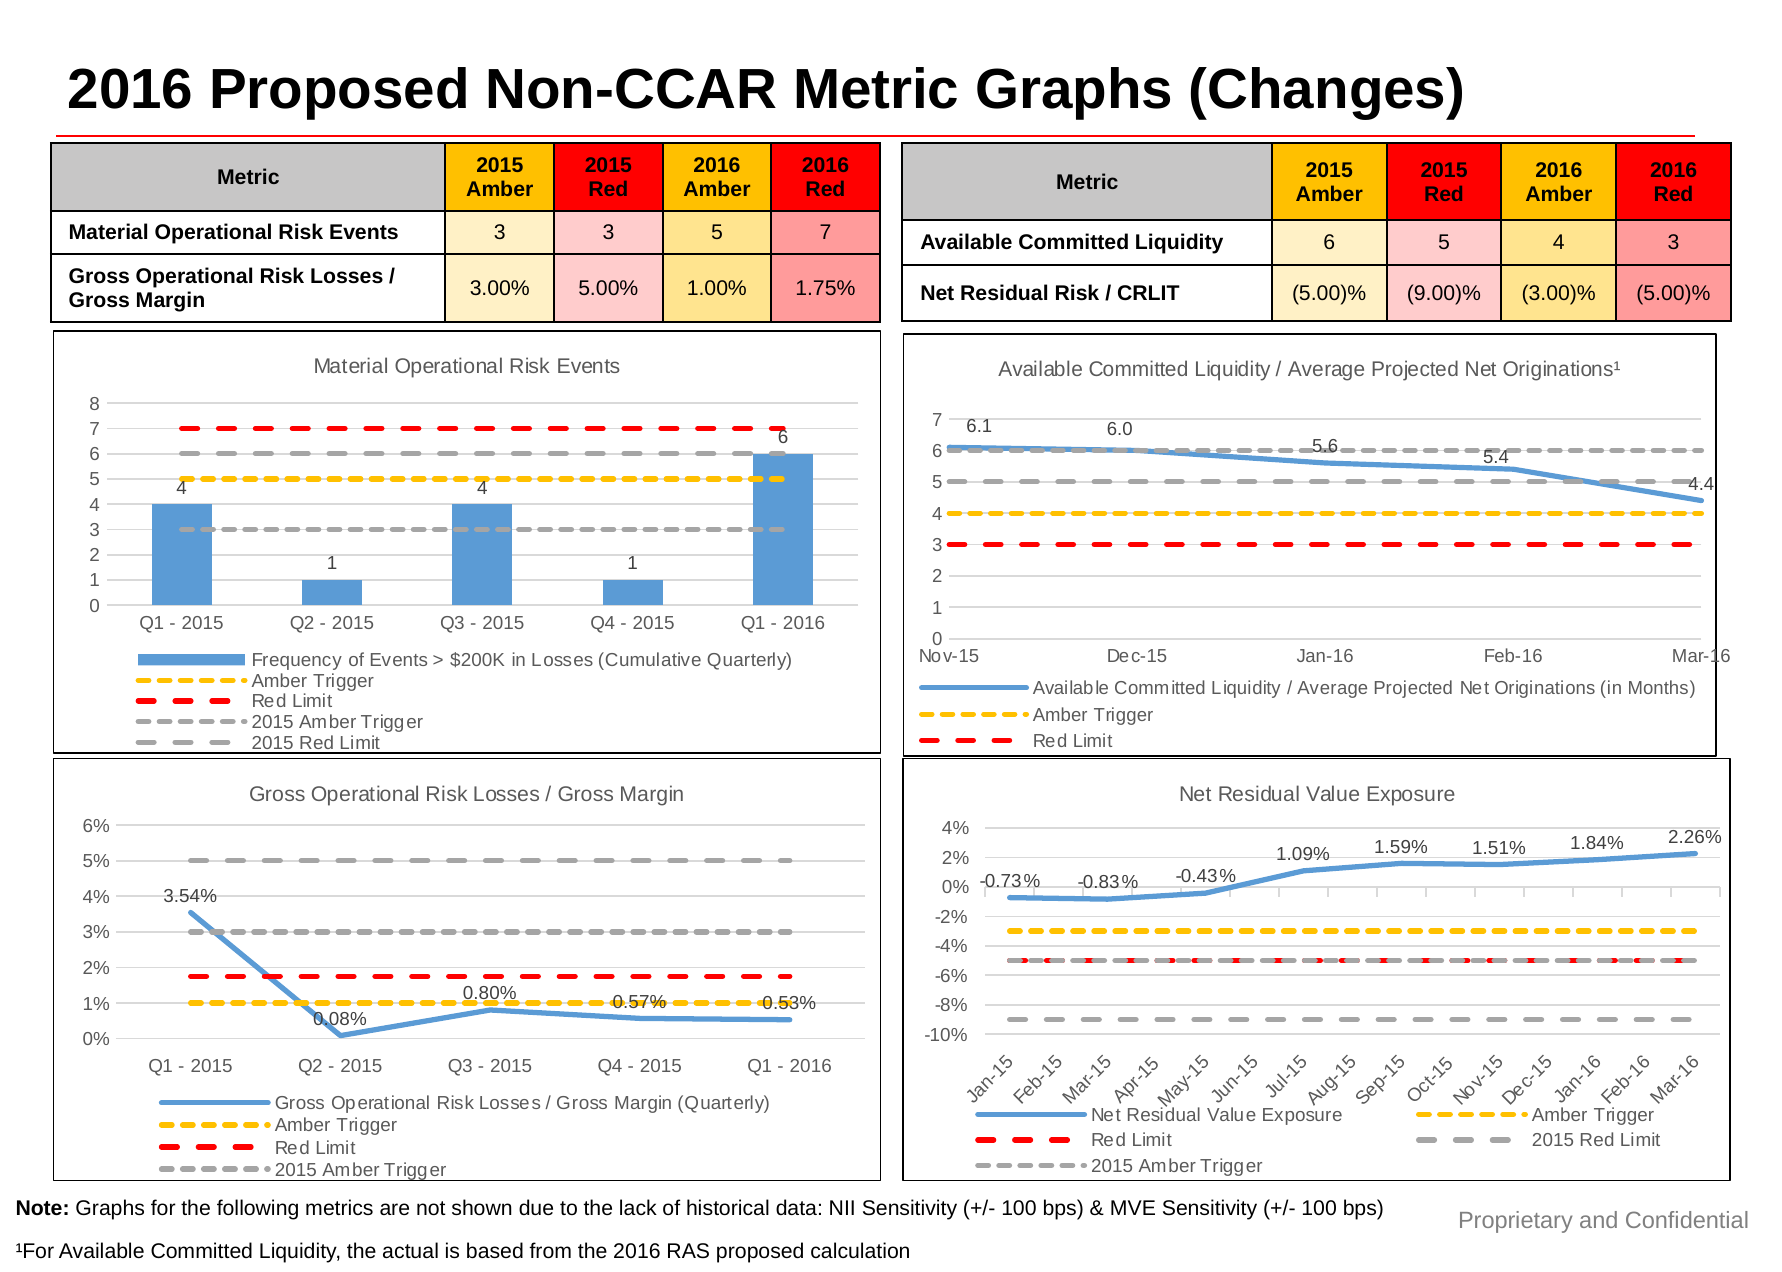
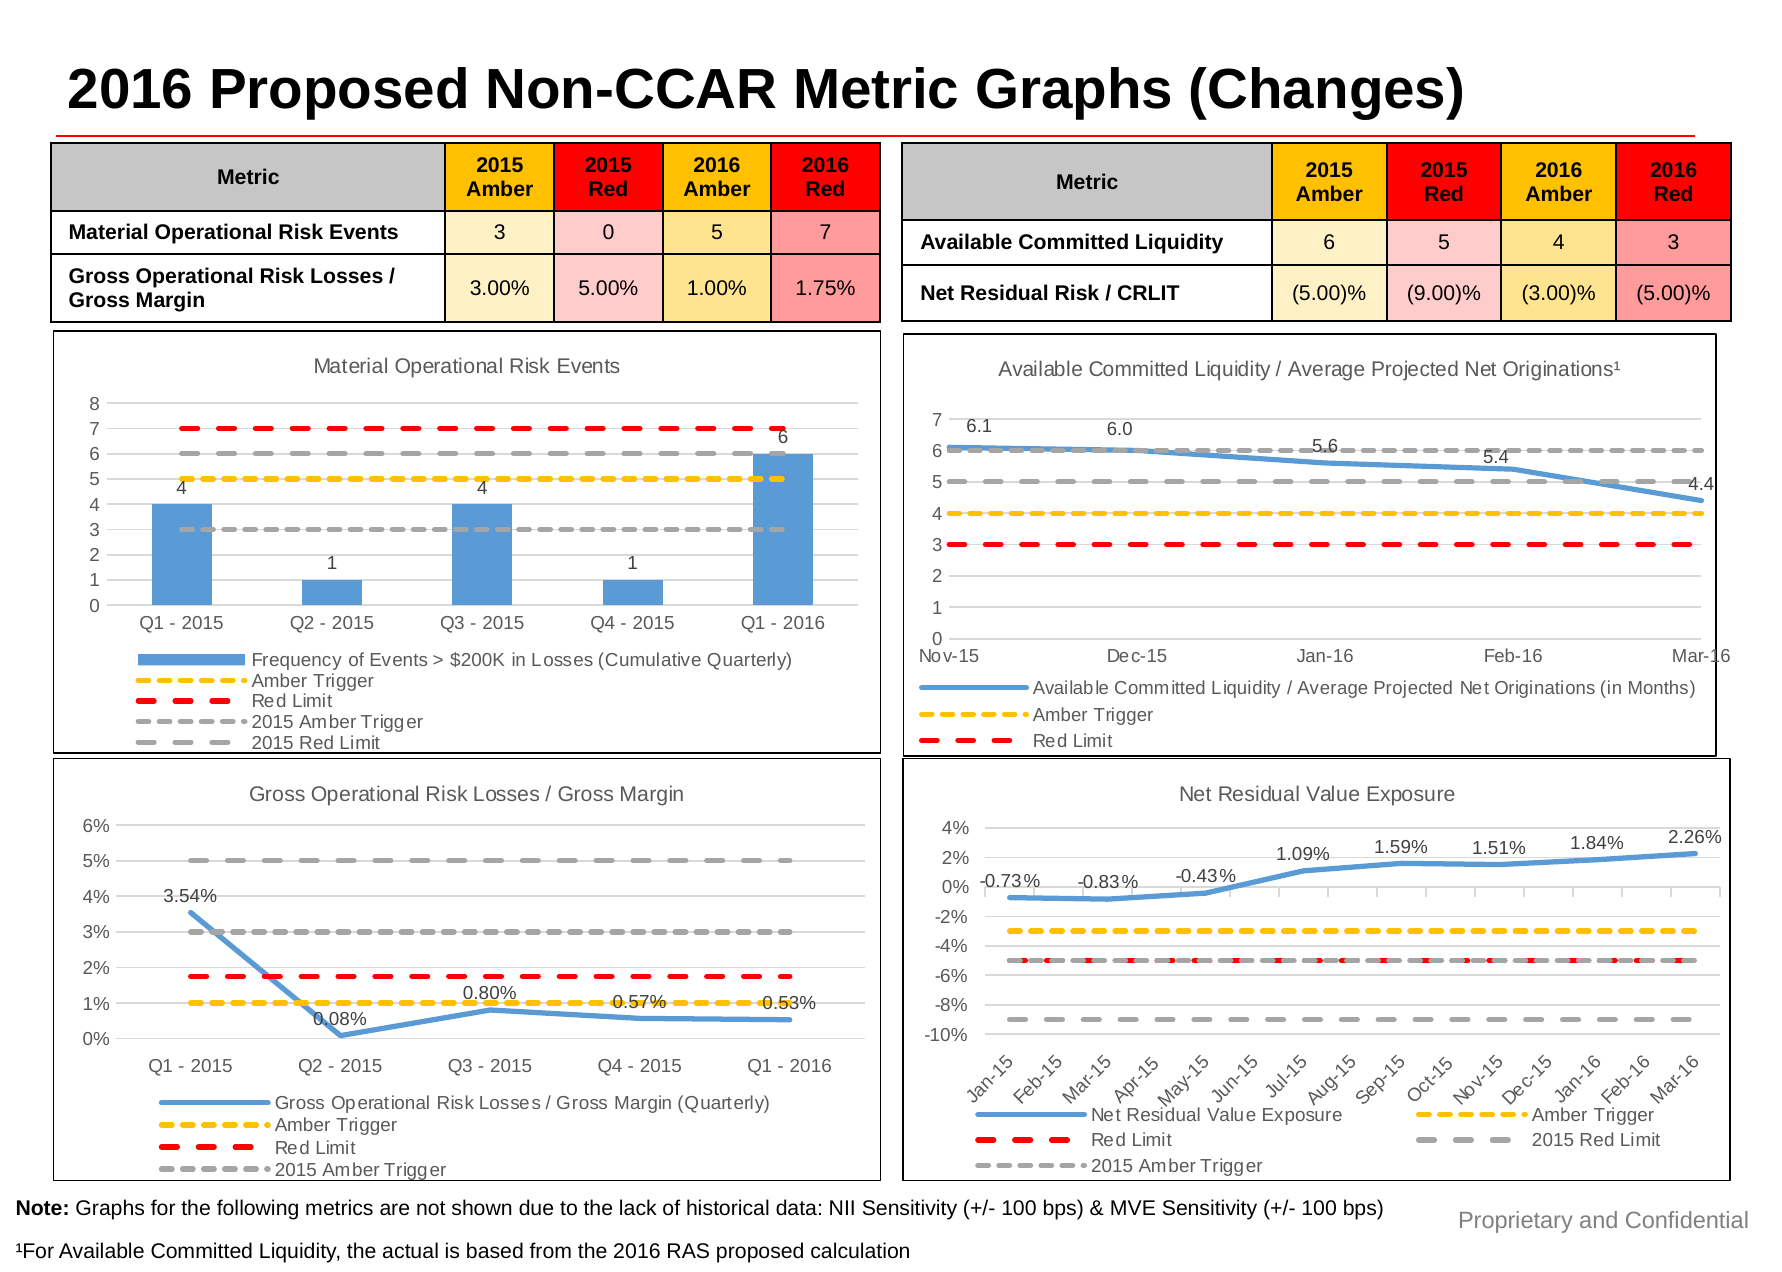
3 3: 3 -> 0
